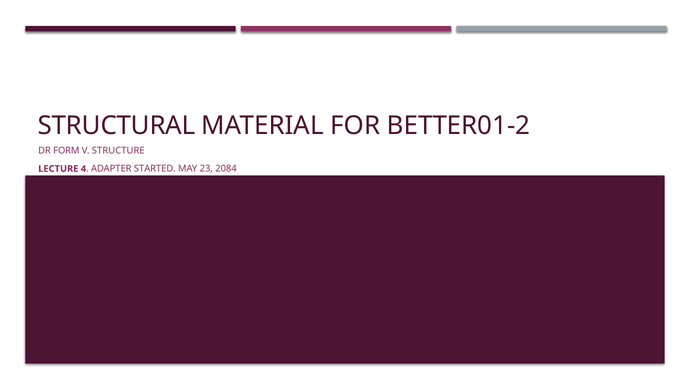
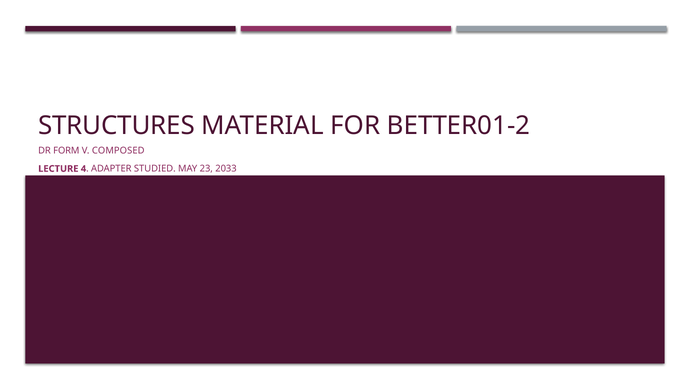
STRUCTURAL: STRUCTURAL -> STRUCTURES
STRUCTURE: STRUCTURE -> COMPOSED
STARTED: STARTED -> STUDIED
2084: 2084 -> 2033
